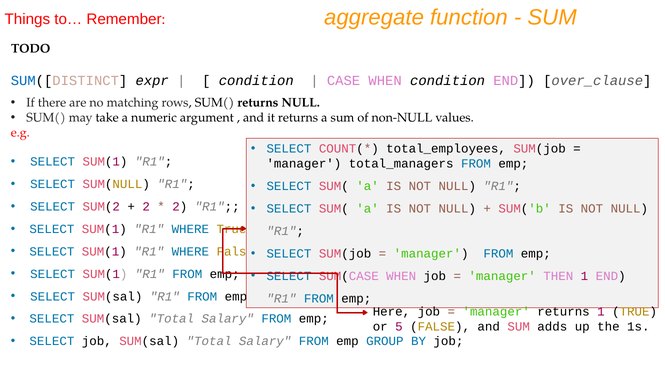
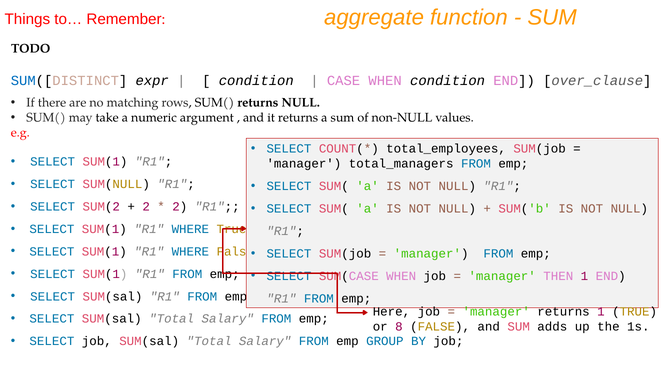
5: 5 -> 8
